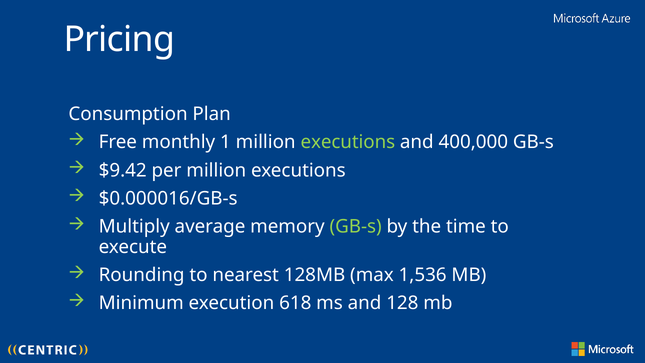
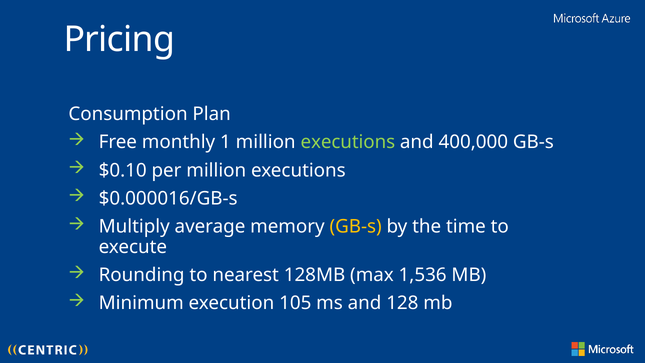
$9.42: $9.42 -> $0.10
GB-s at (356, 226) colour: light green -> yellow
618: 618 -> 105
